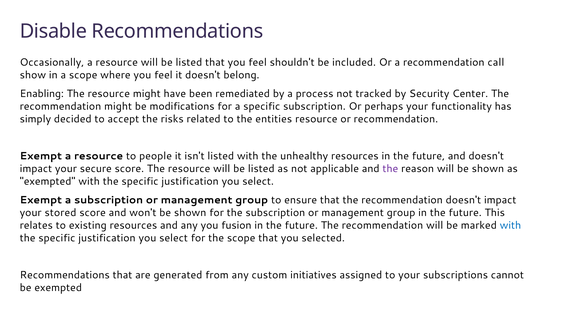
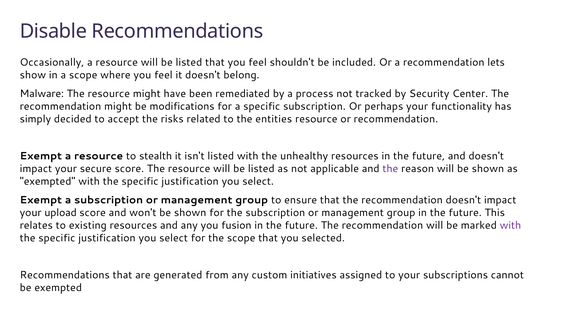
call: call -> lets
Enabling: Enabling -> Malware
people: people -> stealth
stored: stored -> upload
with at (510, 225) colour: blue -> purple
